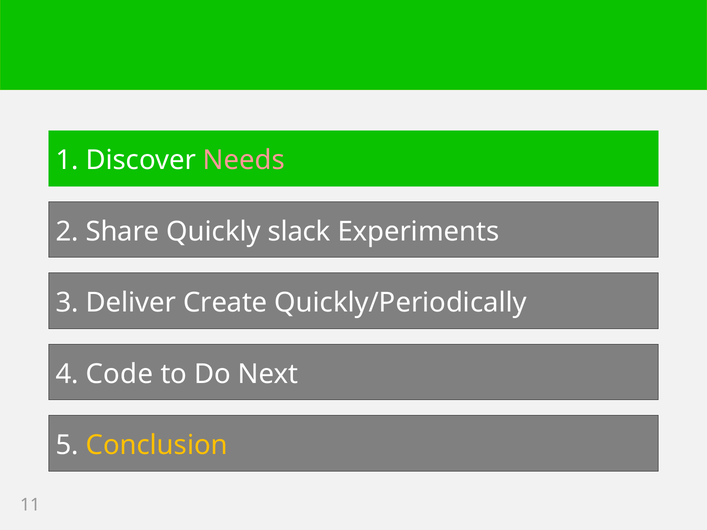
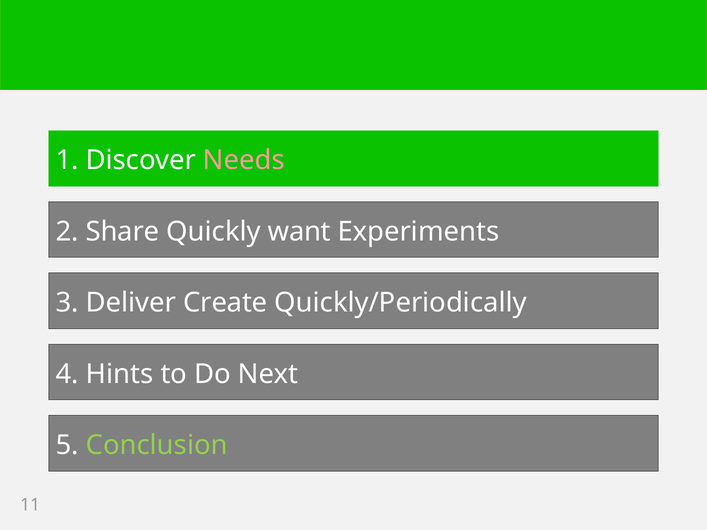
slack: slack -> want
Code: Code -> Hints
Conclusion colour: yellow -> light green
